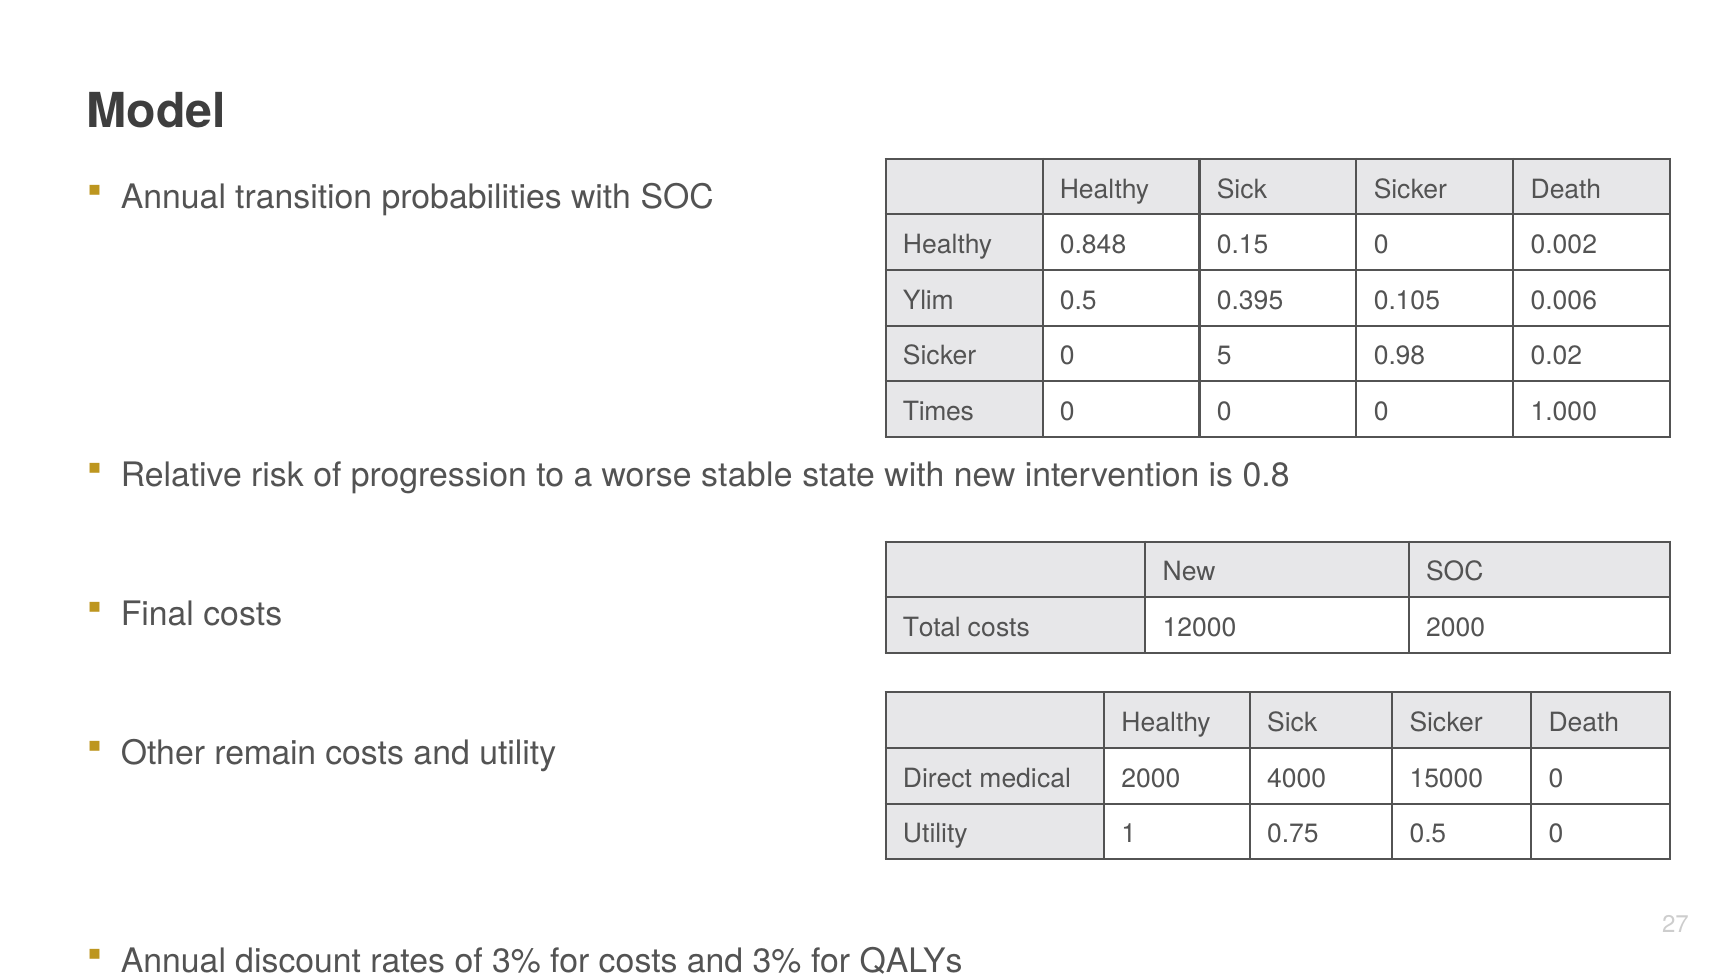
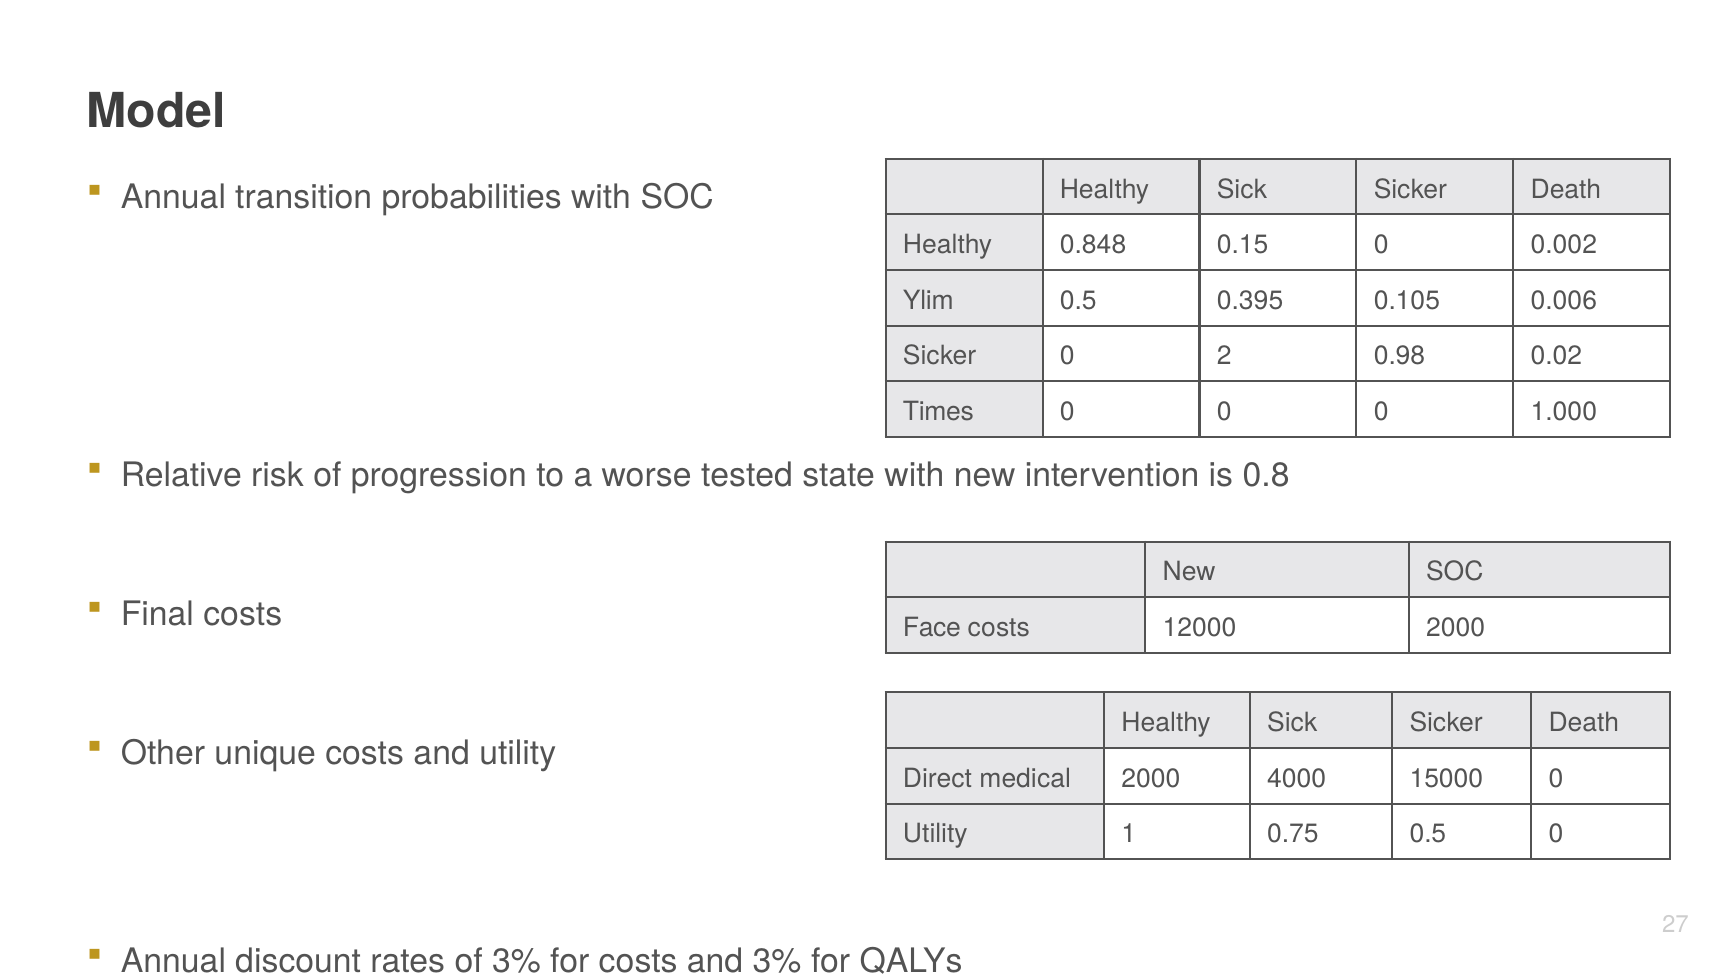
5: 5 -> 2
stable: stable -> tested
Total: Total -> Face
remain: remain -> unique
